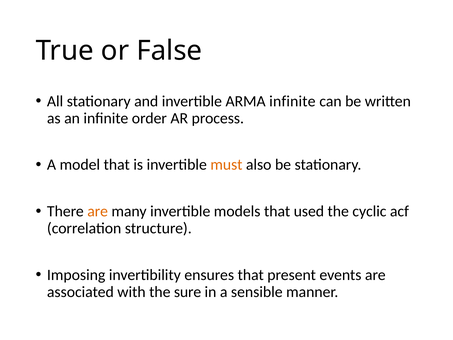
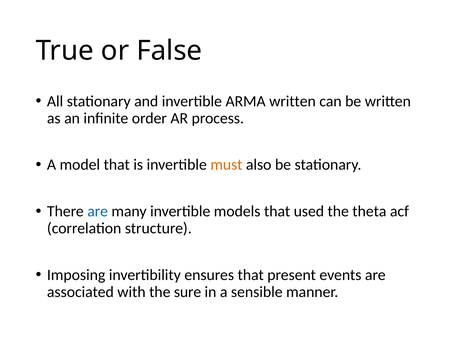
ARMA infinite: infinite -> written
are at (98, 211) colour: orange -> blue
cyclic: cyclic -> theta
